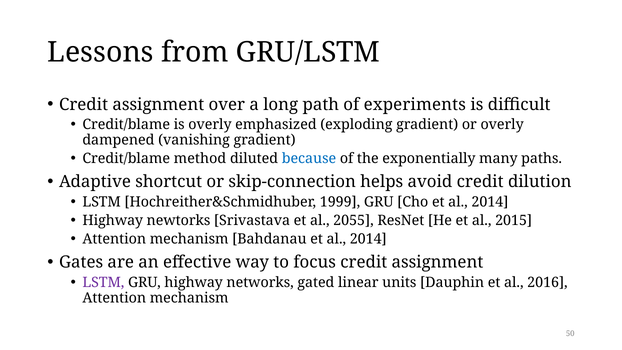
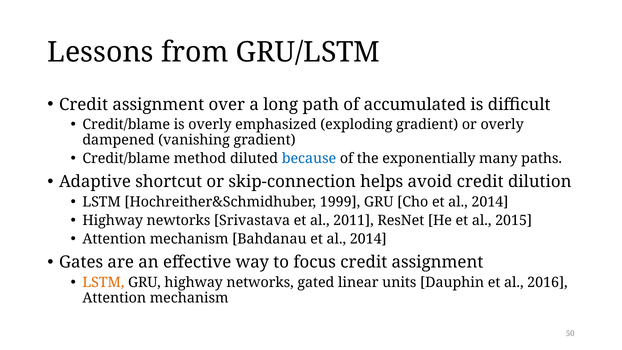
experiments: experiments -> accumulated
2055: 2055 -> 2011
LSTM at (103, 282) colour: purple -> orange
